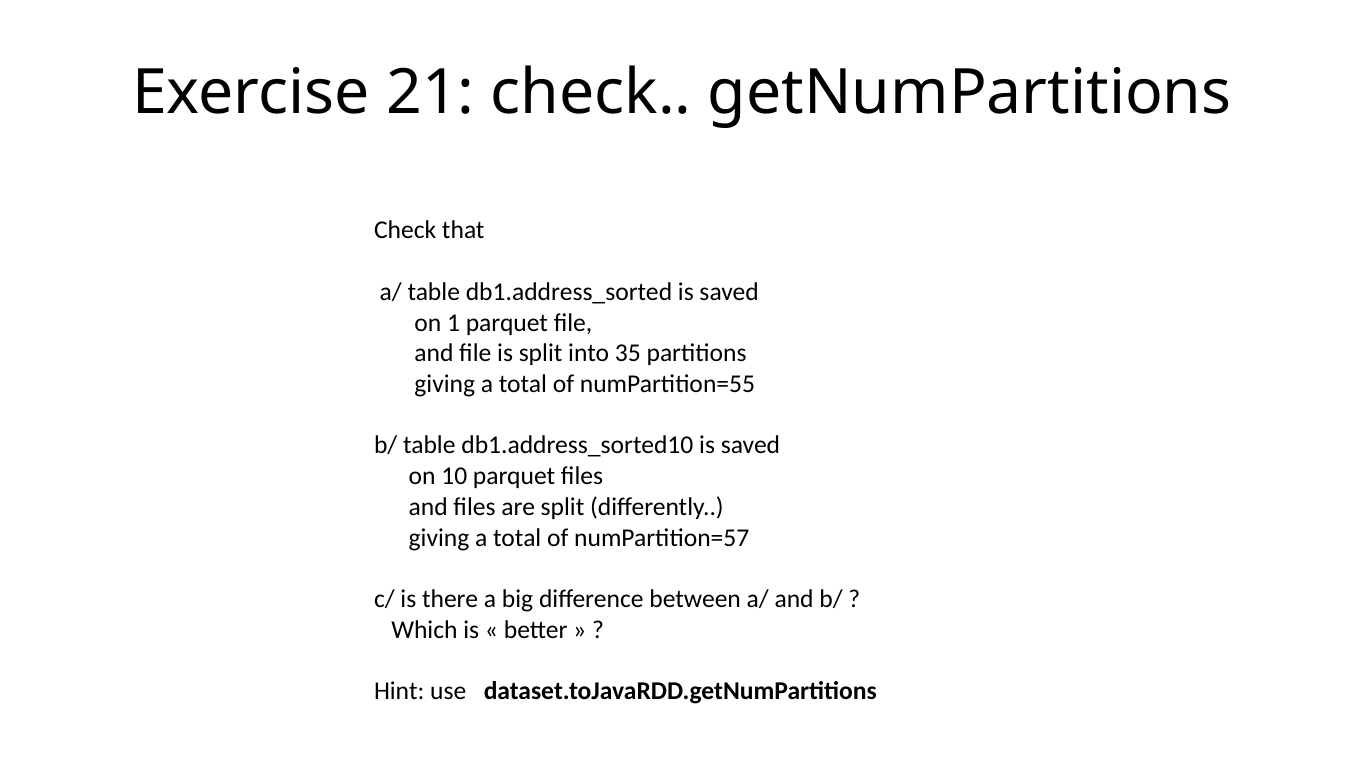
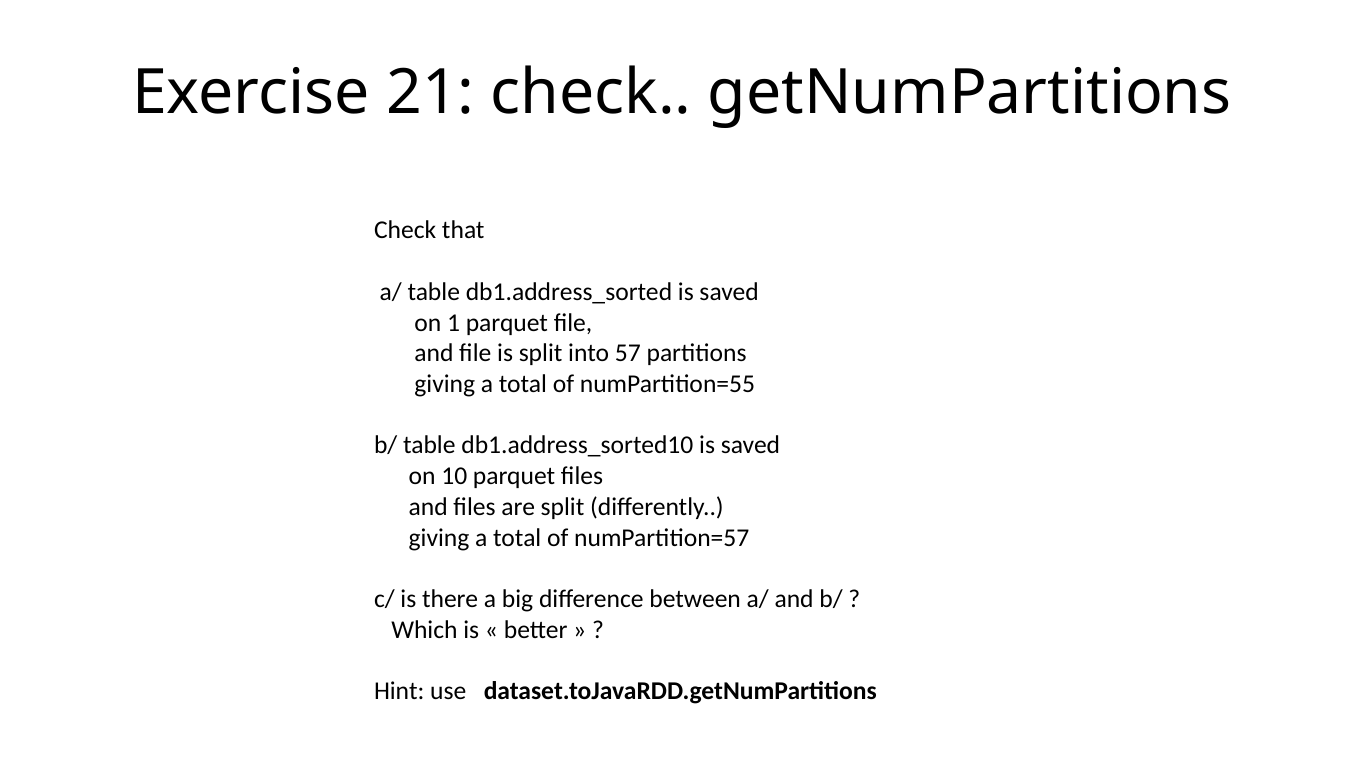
35: 35 -> 57
